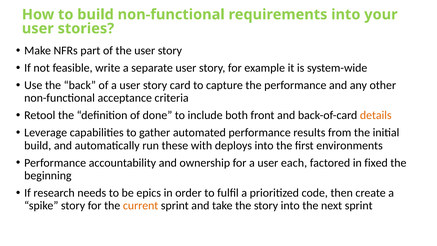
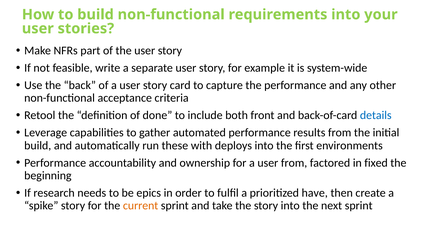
details colour: orange -> blue
user each: each -> from
code: code -> have
